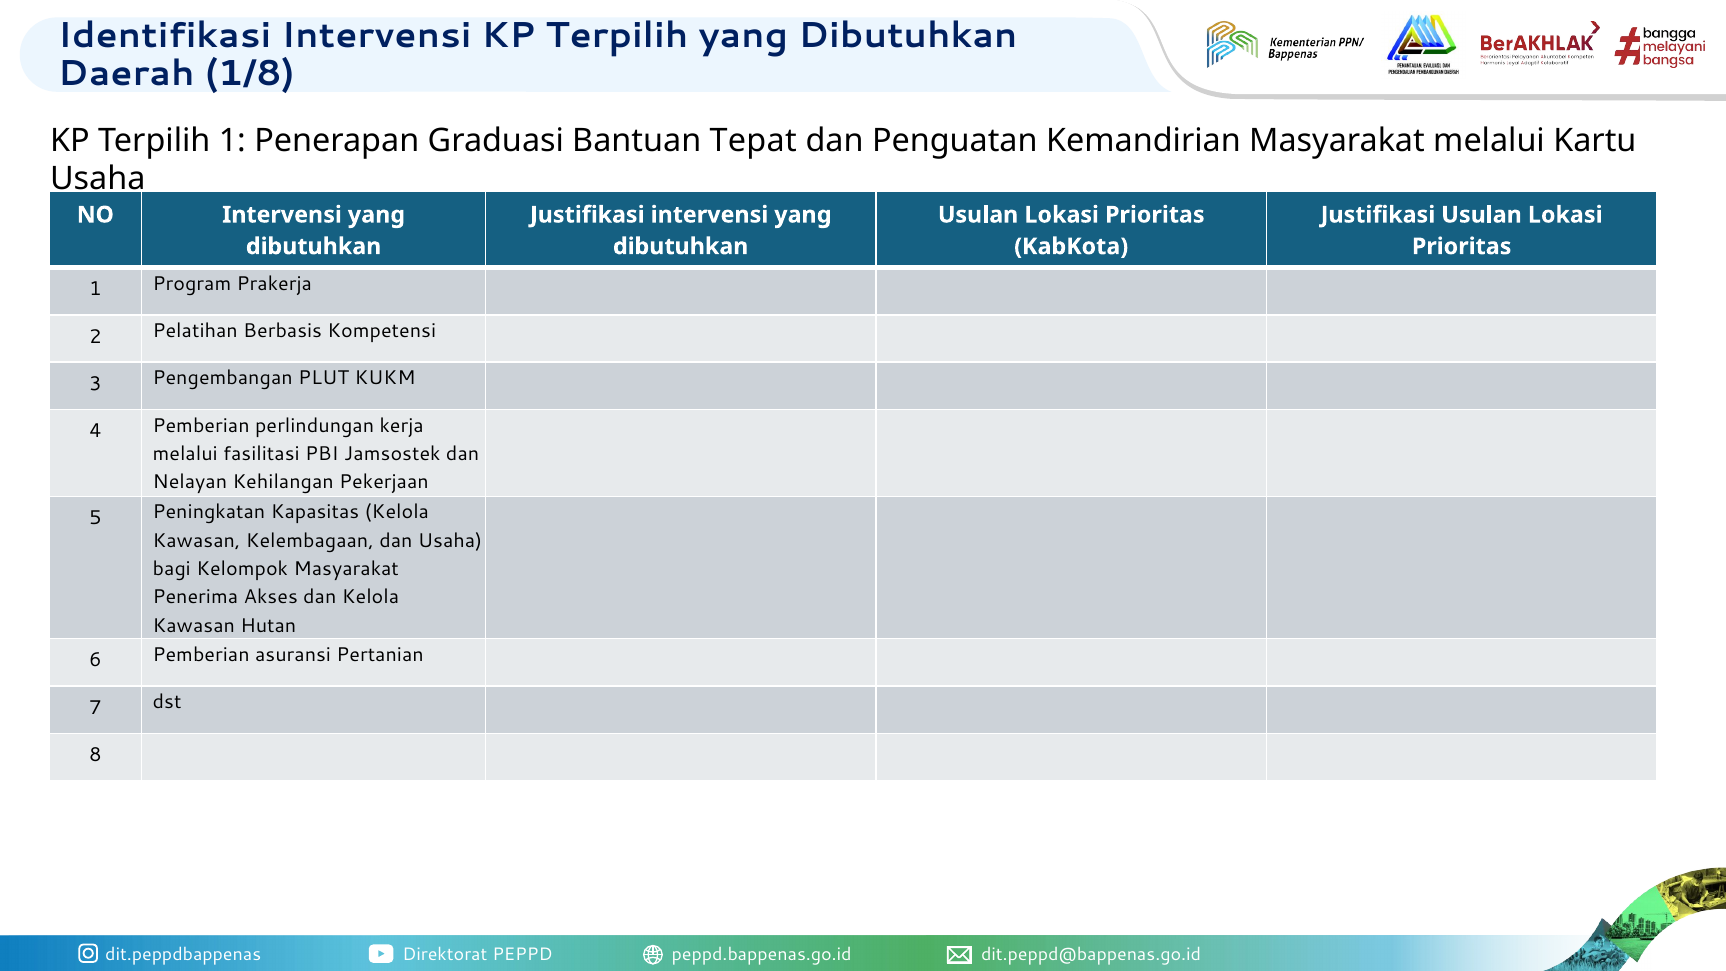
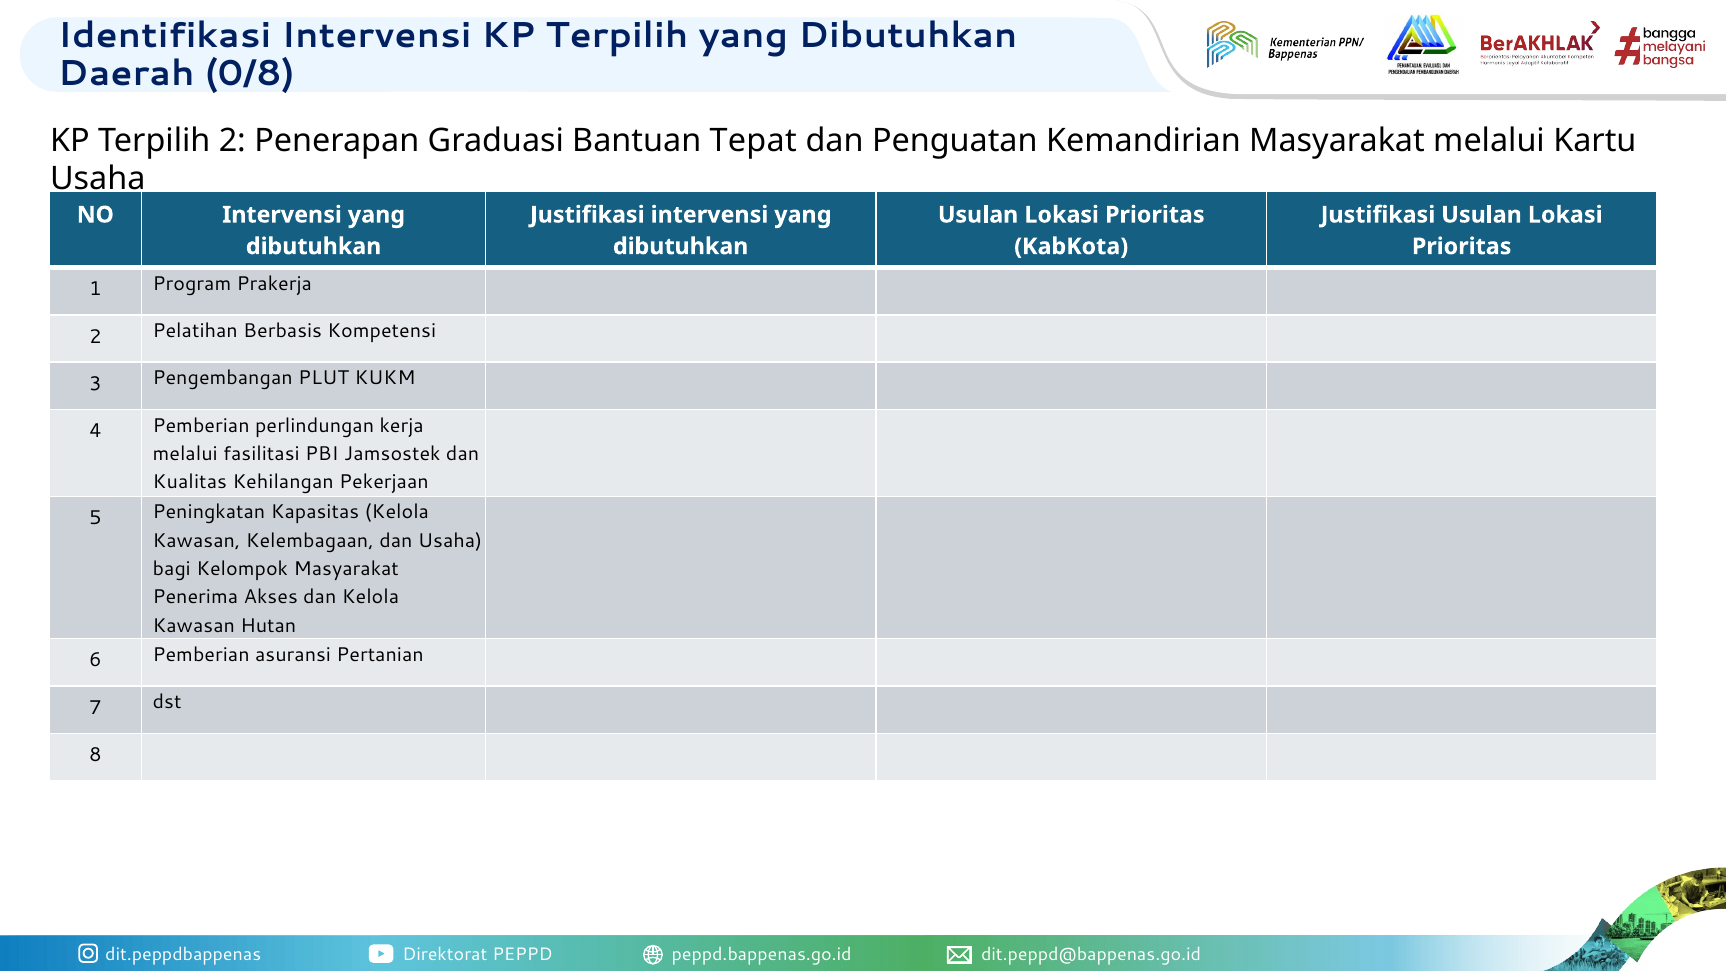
1/8: 1/8 -> 0/8
Terpilih 1: 1 -> 2
Nelayan: Nelayan -> Kualitas
